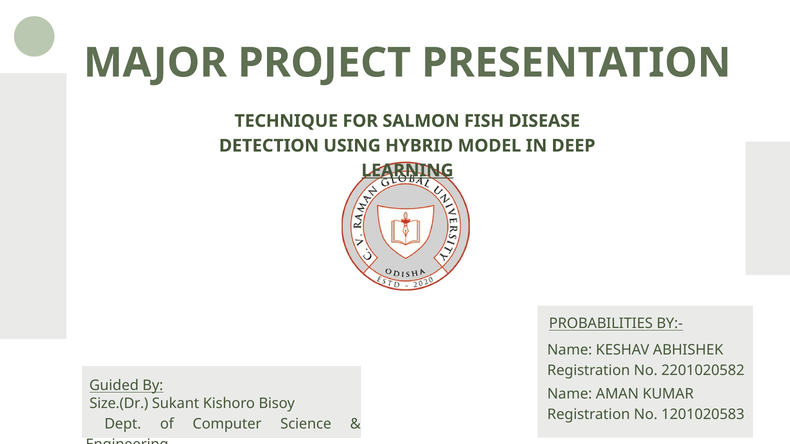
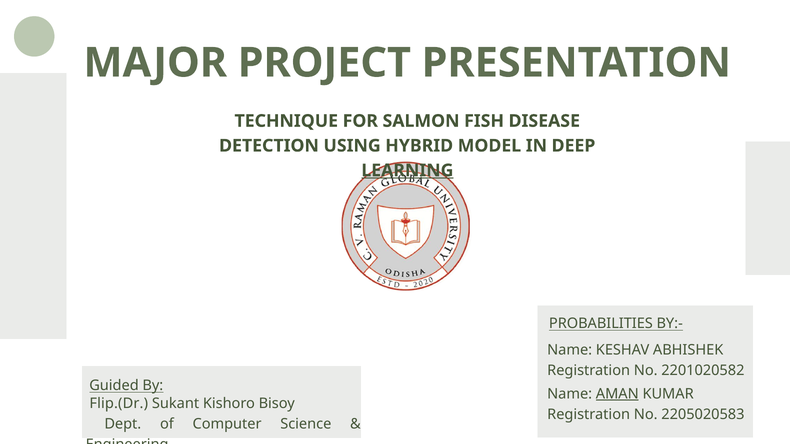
AMAN underline: none -> present
Size.(Dr: Size.(Dr -> Flip.(Dr
1201020583: 1201020583 -> 2205020583
